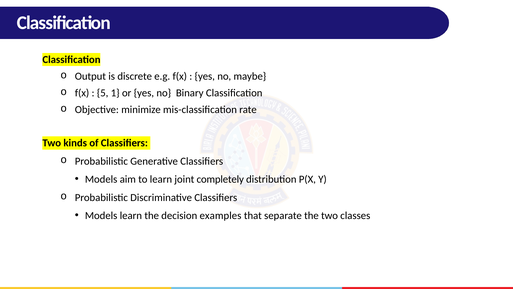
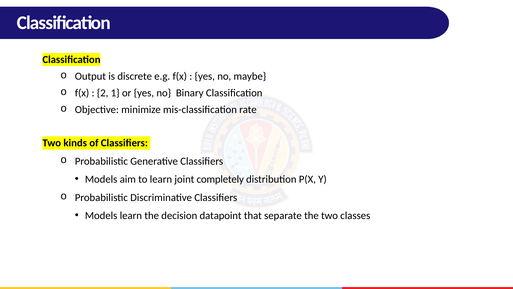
5: 5 -> 2
examples: examples -> datapoint
